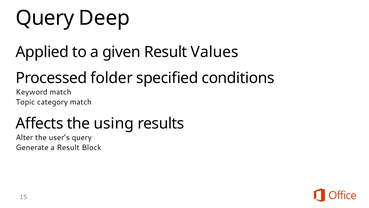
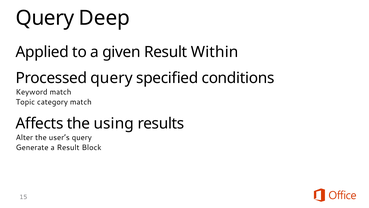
Values: Values -> Within
Processed folder: folder -> query
